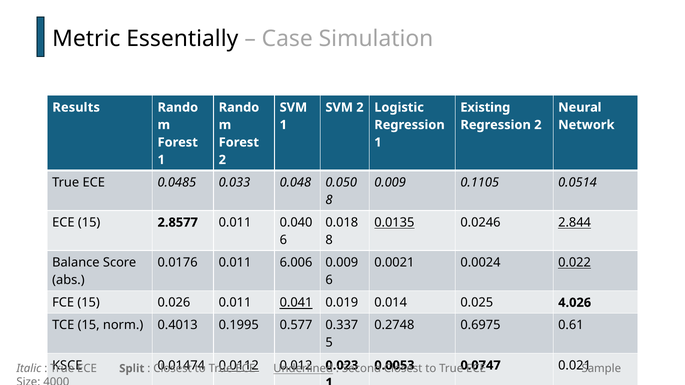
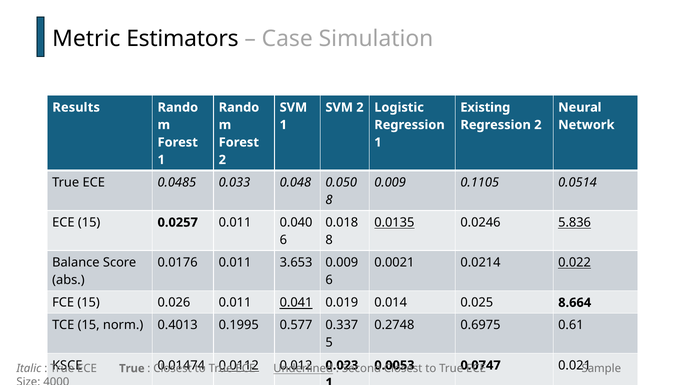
Essentially: Essentially -> Estimators
2.8577: 2.8577 -> 0.0257
2.844: 2.844 -> 5.836
6.006: 6.006 -> 3.653
0.0024: 0.0024 -> 0.0214
4.026: 4.026 -> 8.664
ECE Split: Split -> True
